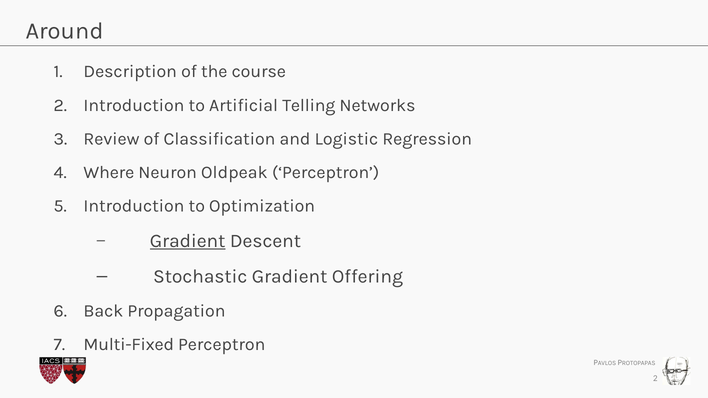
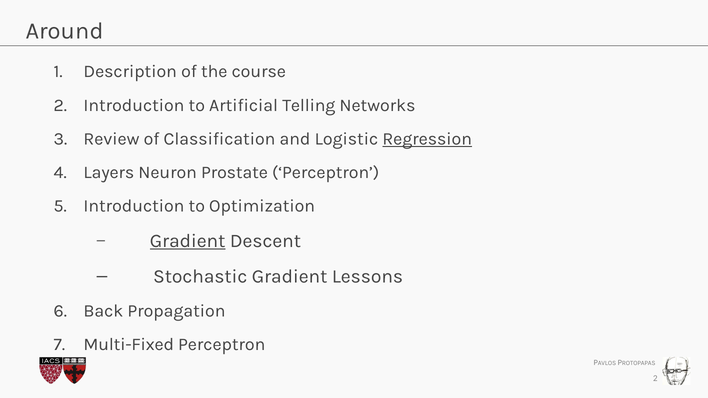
Regression underline: none -> present
Where: Where -> Layers
Oldpeak: Oldpeak -> Prostate
Offering: Offering -> Lessons
